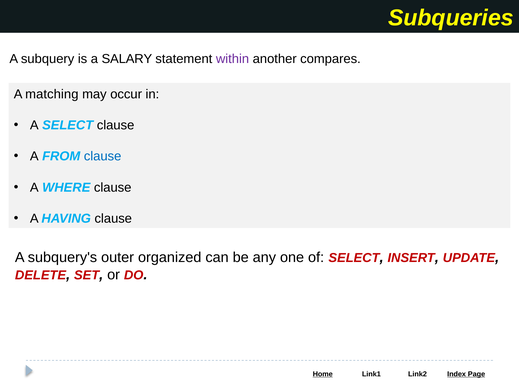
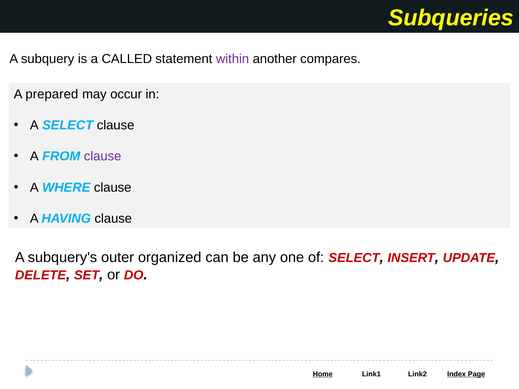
SALARY: SALARY -> CALLED
matching: matching -> prepared
clause at (103, 156) colour: blue -> purple
